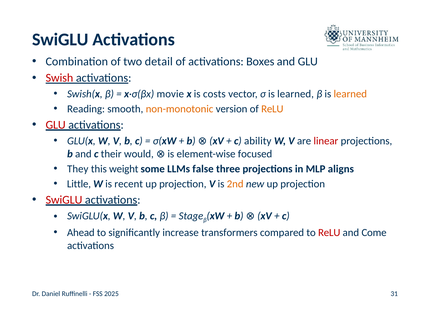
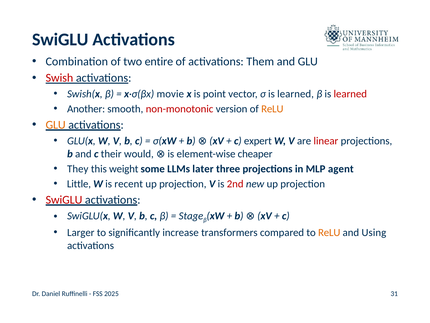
detail: detail -> entire
Boxes: Boxes -> Them
costs: costs -> point
learned at (350, 94) colour: orange -> red
Reading: Reading -> Another
non-monotonic colour: orange -> red
GLU at (56, 125) colour: red -> orange
ability: ability -> expert
focused: focused -> cheaper
false: false -> later
aligns: aligns -> agent
2nd colour: orange -> red
Ahead: Ahead -> Larger
ReLU at (329, 232) colour: red -> orange
Come: Come -> Using
